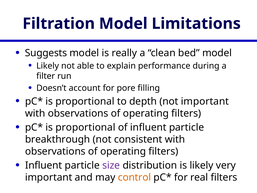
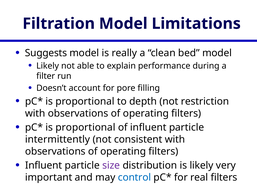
not important: important -> restriction
breakthrough: breakthrough -> intermittently
control colour: orange -> blue
